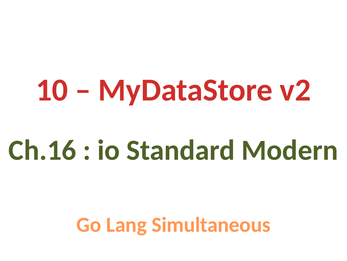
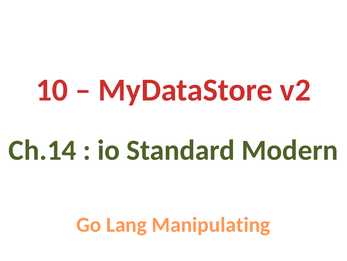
Ch.16: Ch.16 -> Ch.14
Simultaneous: Simultaneous -> Manipulating
